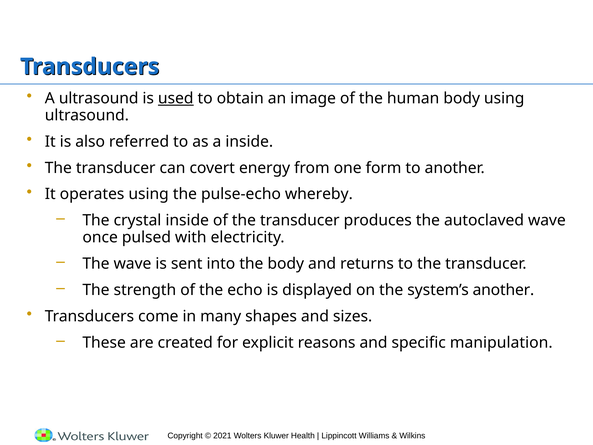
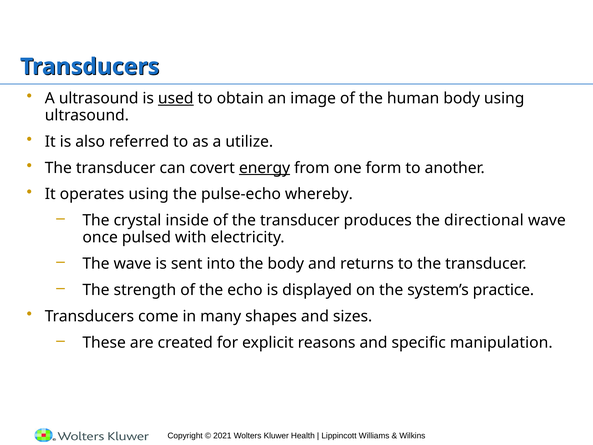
a inside: inside -> utilize
energy underline: none -> present
autoclaved: autoclaved -> directional
system’s another: another -> practice
